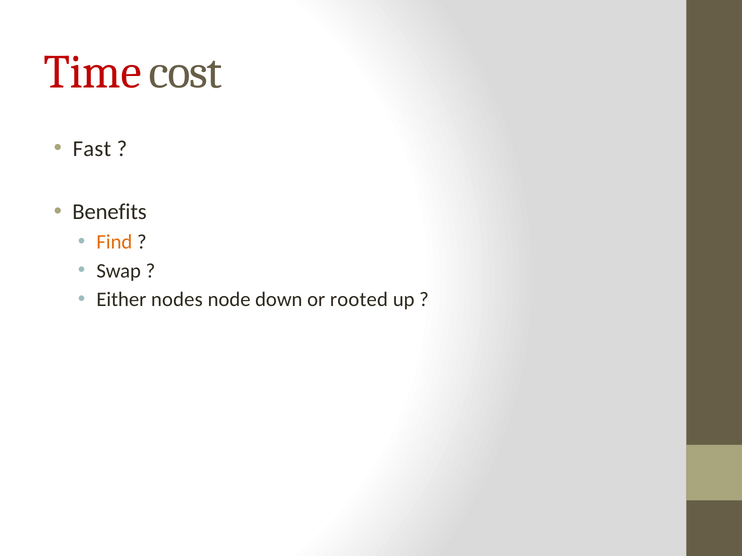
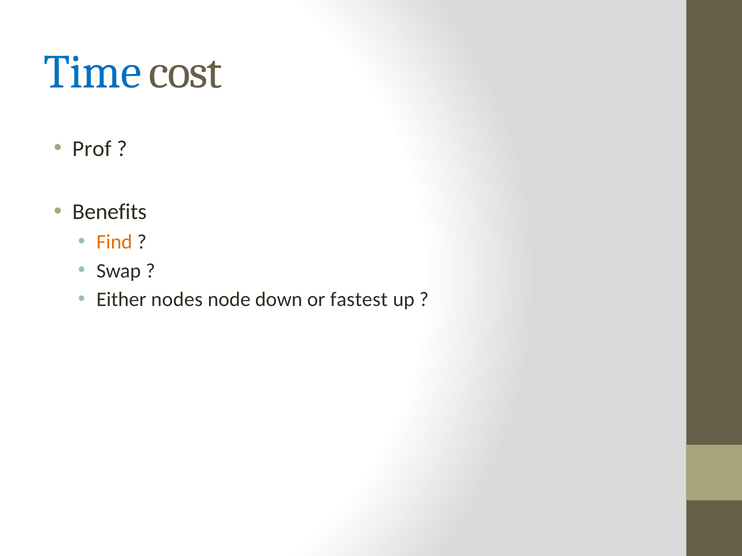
Time colour: red -> blue
Fast: Fast -> Prof
rooted: rooted -> fastest
